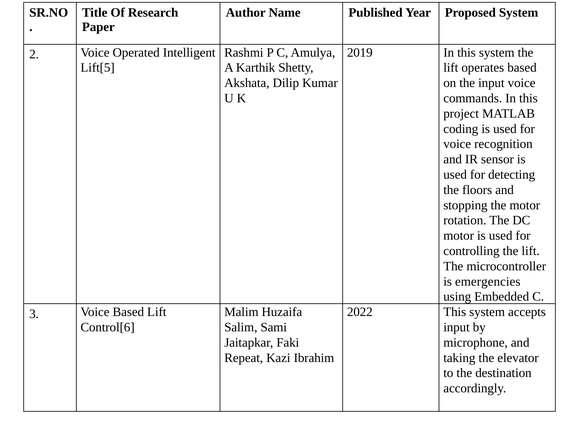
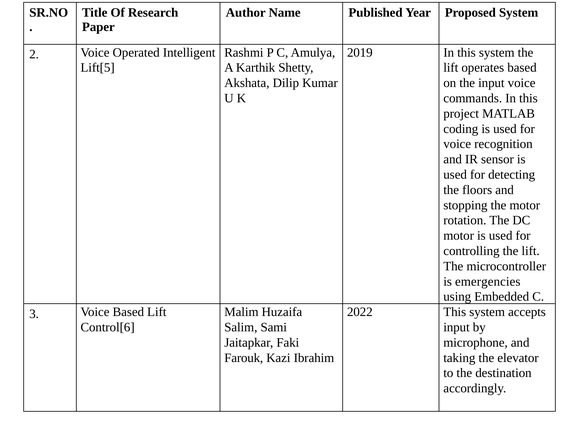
Repeat: Repeat -> Farouk
